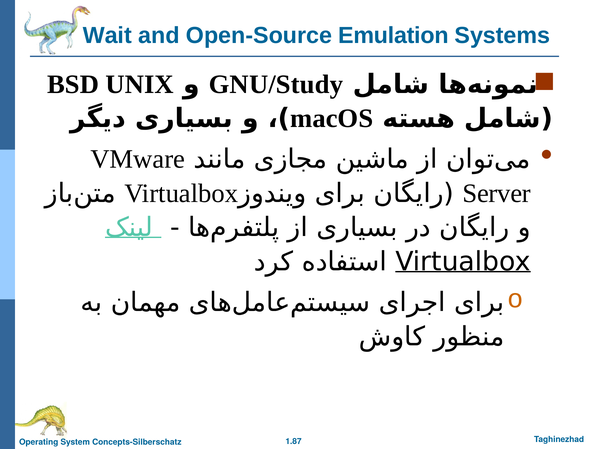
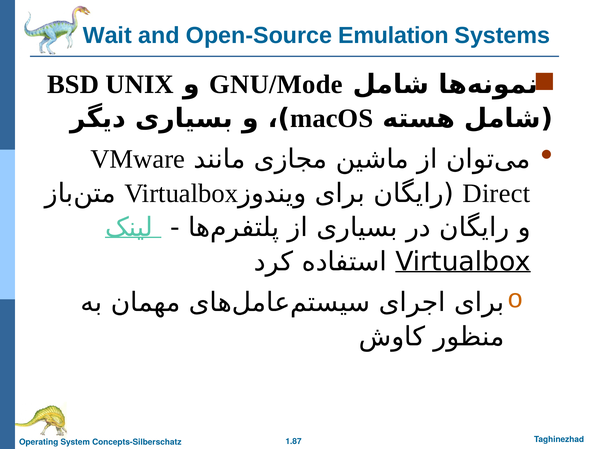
GNU/Study: GNU/Study -> GNU/Mode
Server: Server -> Direct
